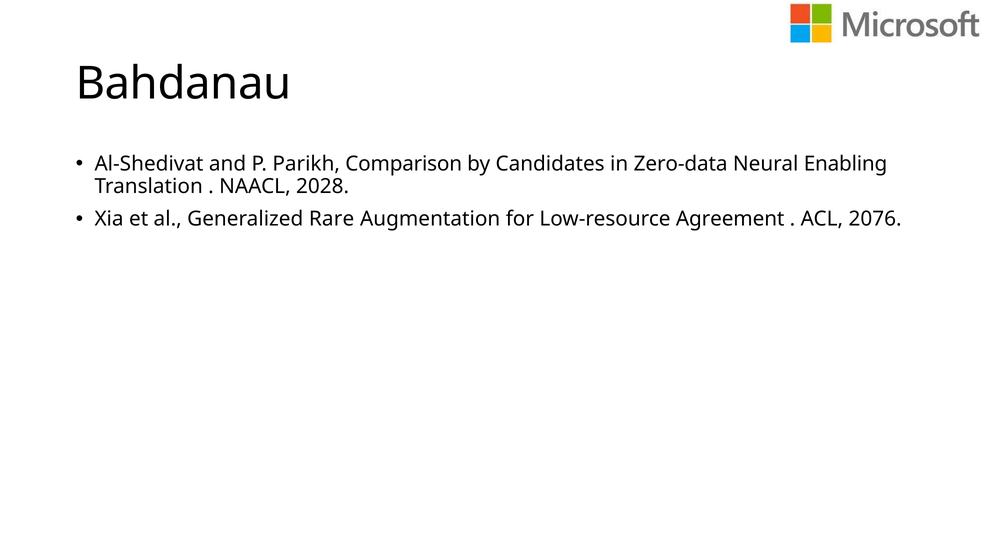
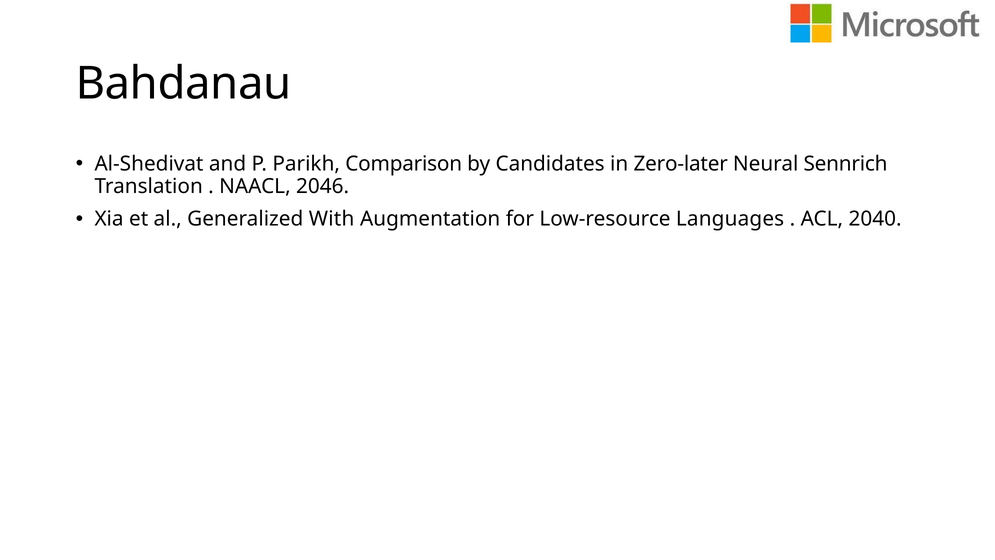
Zero-data: Zero-data -> Zero-later
Enabling: Enabling -> Sennrich
2028: 2028 -> 2046
Rare: Rare -> With
Agreement: Agreement -> Languages
2076: 2076 -> 2040
